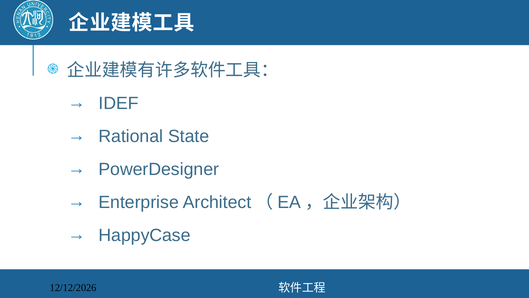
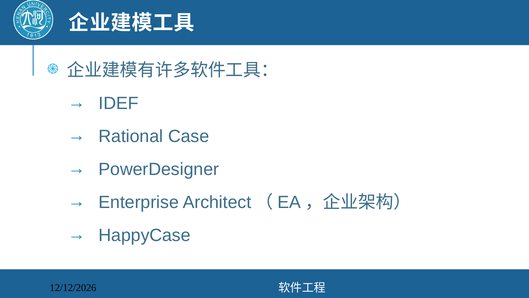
State: State -> Case
